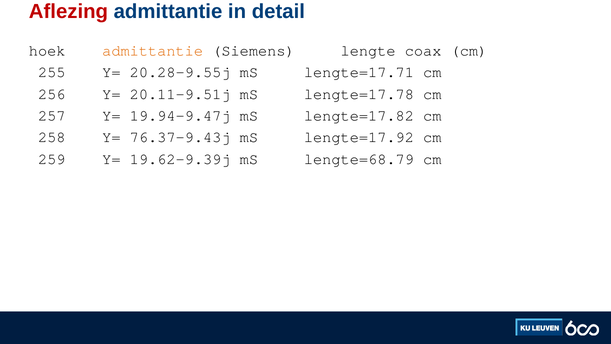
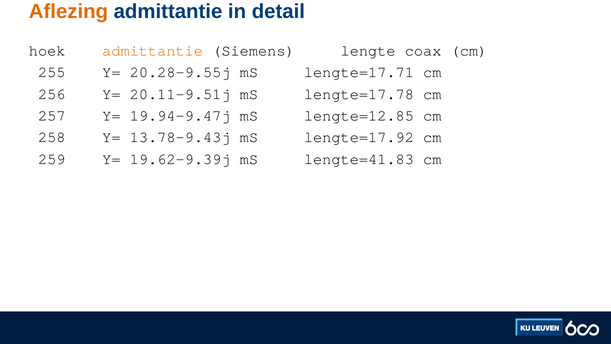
Aflezing colour: red -> orange
lengte=17.82: lengte=17.82 -> lengte=12.85
76.37-9.43j: 76.37-9.43j -> 13.78-9.43j
lengte=68.79: lengte=68.79 -> lengte=41.83
